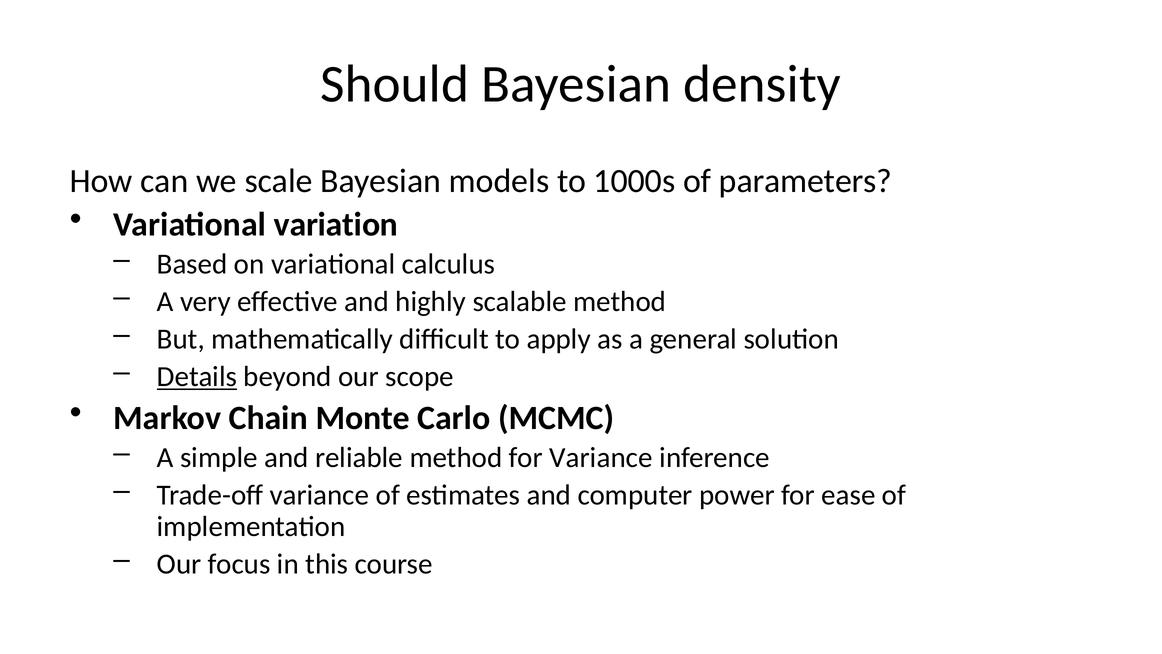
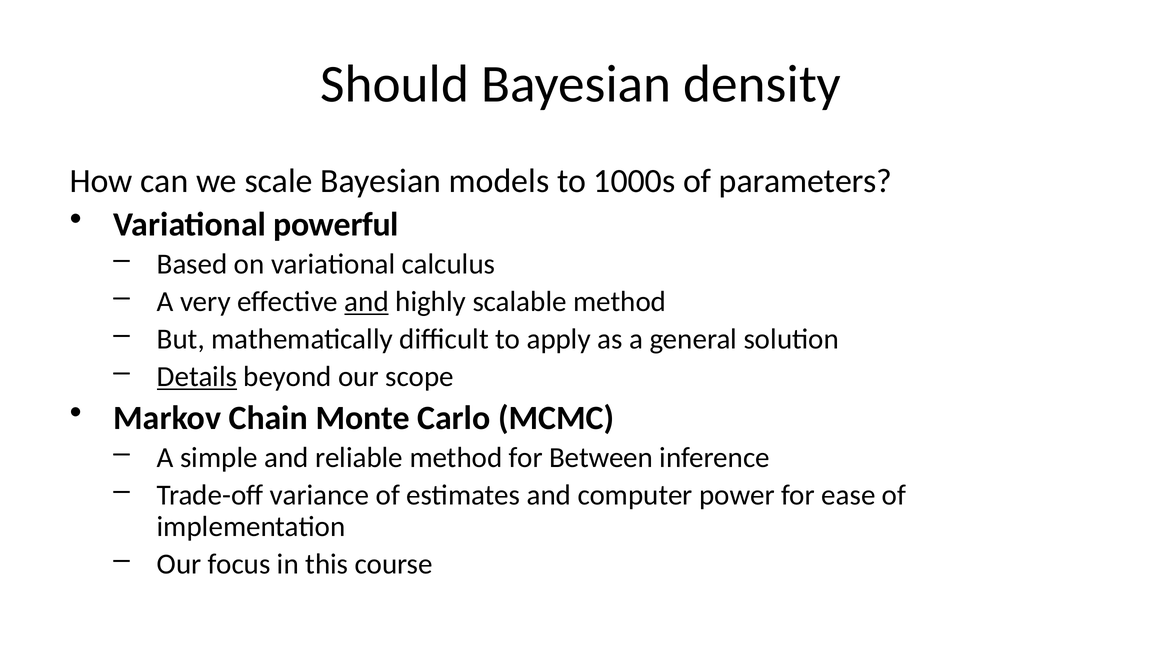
variation: variation -> powerful
and at (367, 302) underline: none -> present
for Variance: Variance -> Between
